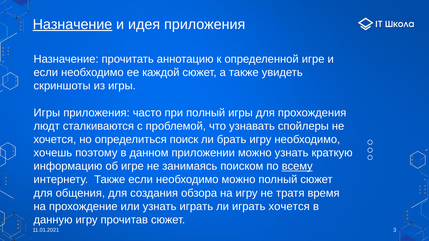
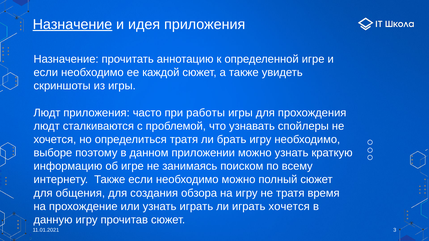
Игры at (47, 113): Игры -> Людт
при полный: полный -> работы
определиться поиск: поиск -> тратя
хочешь: хочешь -> выборе
всему underline: present -> none
